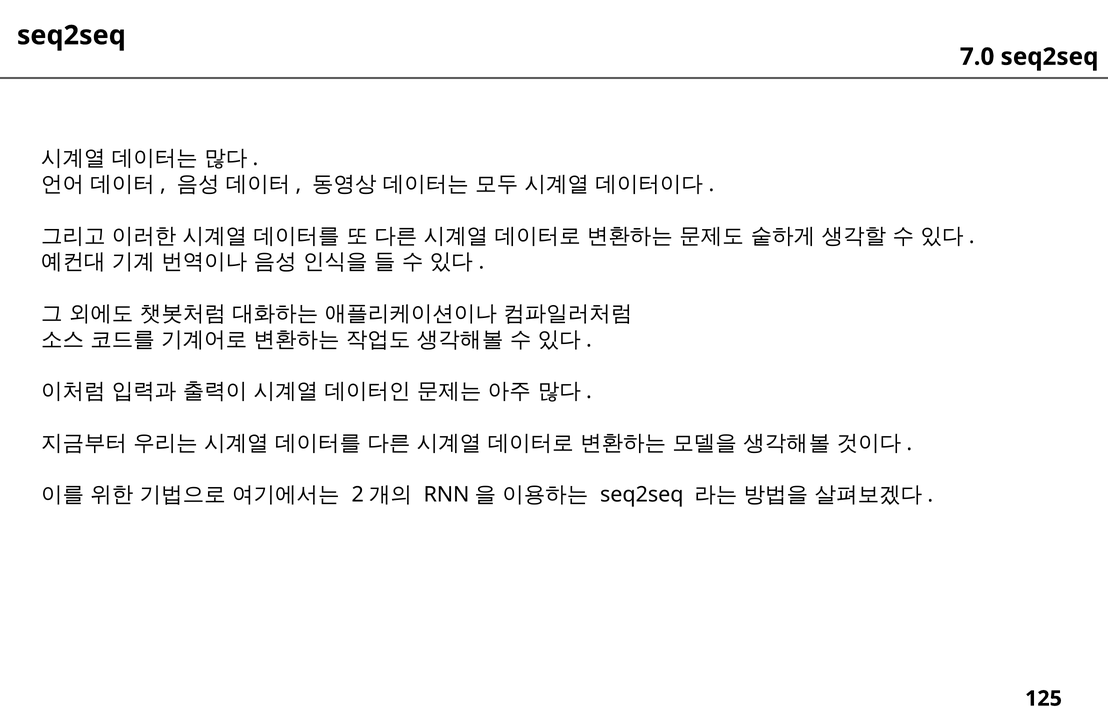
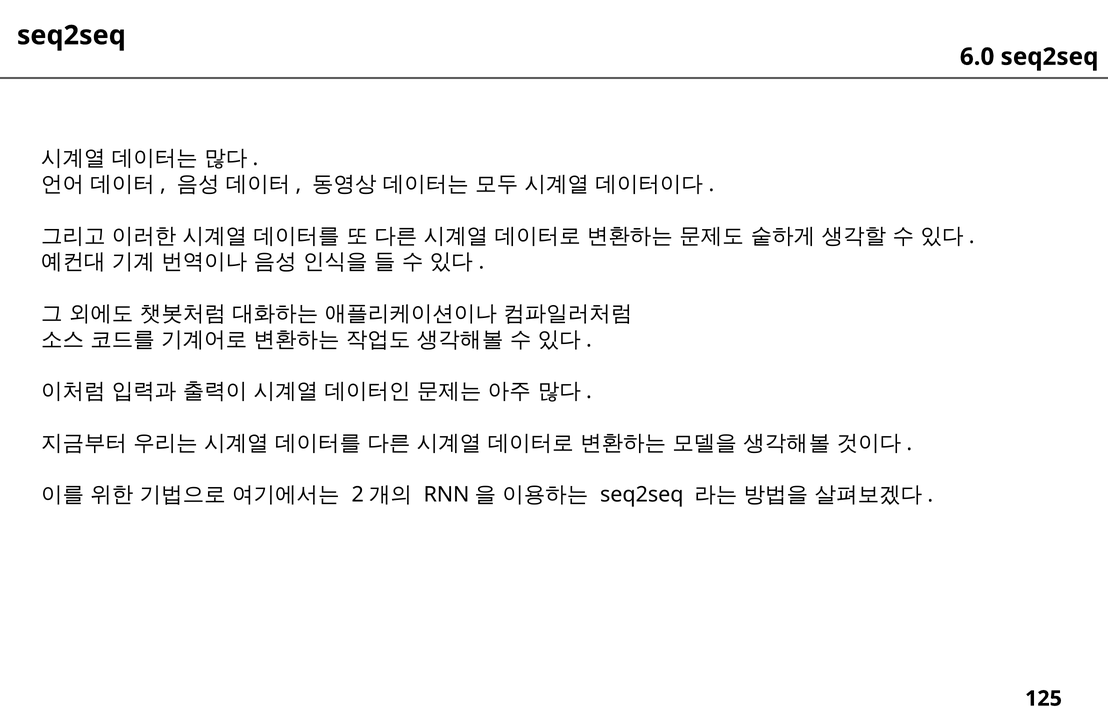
7.0: 7.0 -> 6.0
